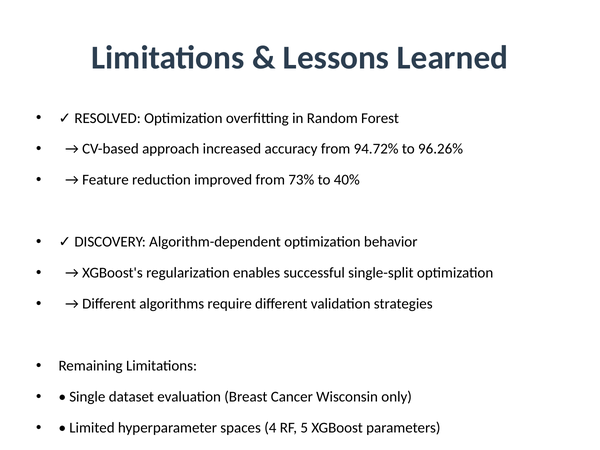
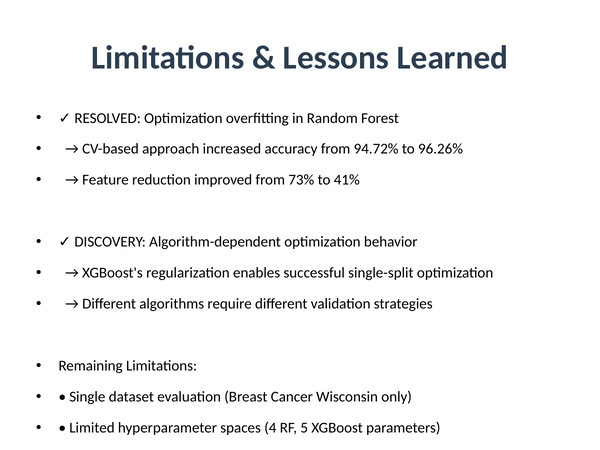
40%: 40% -> 41%
